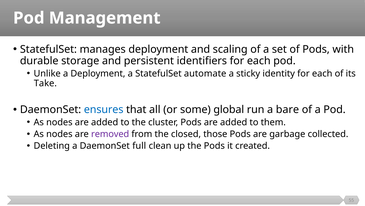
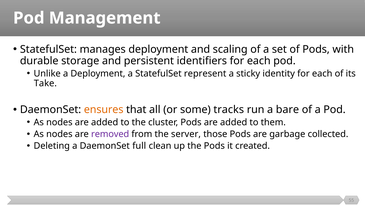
automate: automate -> represent
ensures colour: blue -> orange
global: global -> tracks
closed: closed -> server
